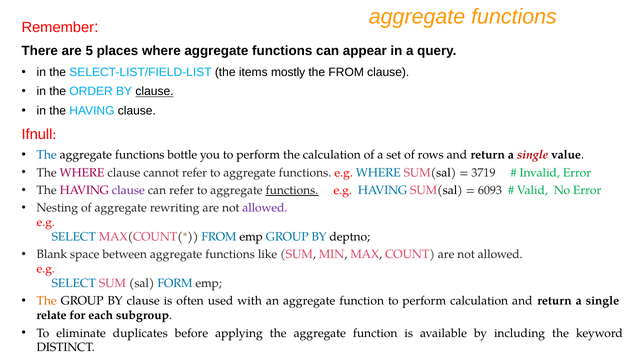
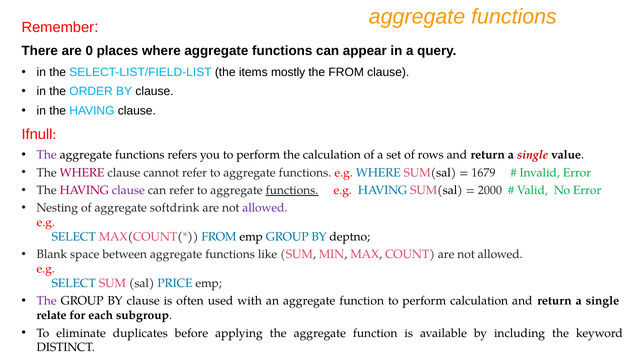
5: 5 -> 0
clause at (155, 92) underline: present -> none
The at (47, 155) colour: blue -> purple
bottle: bottle -> refers
3719: 3719 -> 1679
6093: 6093 -> 2000
rewriting: rewriting -> softdrink
FORM: FORM -> PRICE
The at (47, 301) colour: orange -> purple
